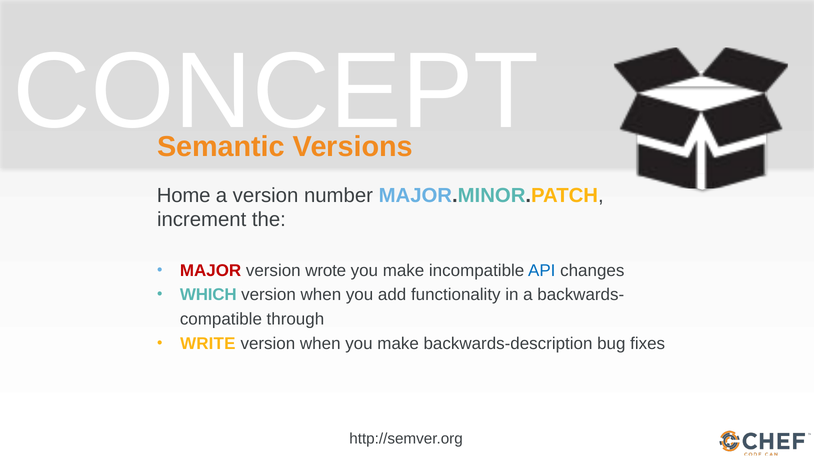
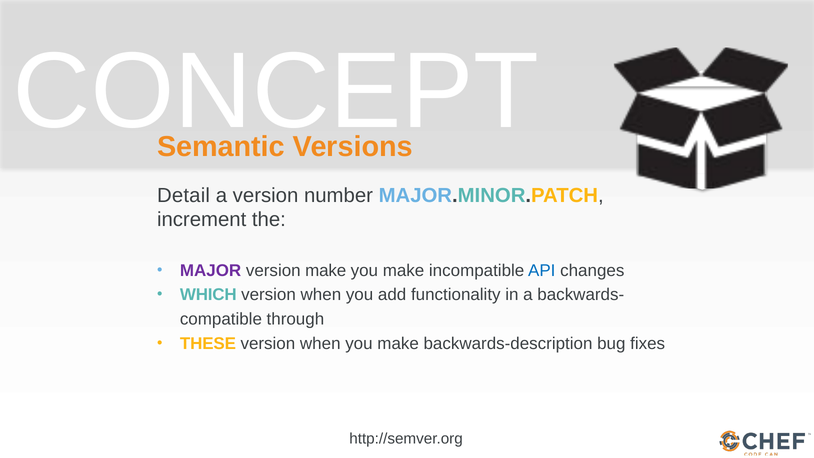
Home: Home -> Detail
MAJOR colour: red -> purple
version wrote: wrote -> make
WRITE: WRITE -> THESE
